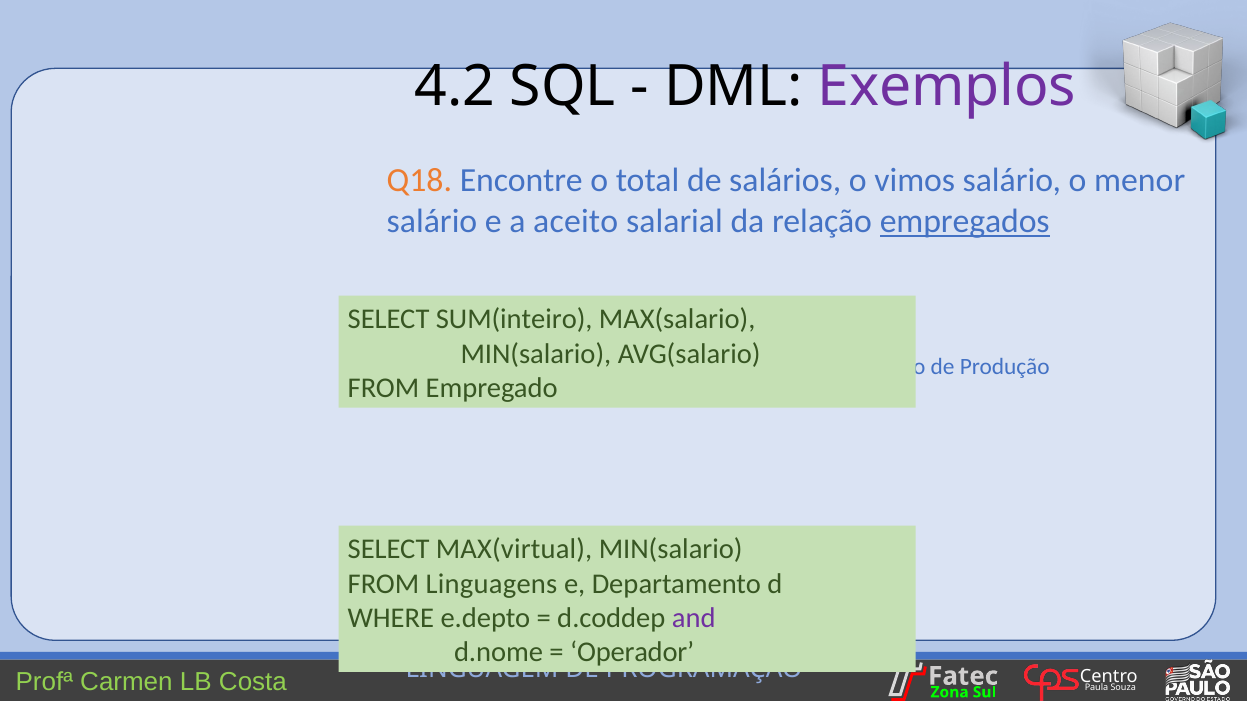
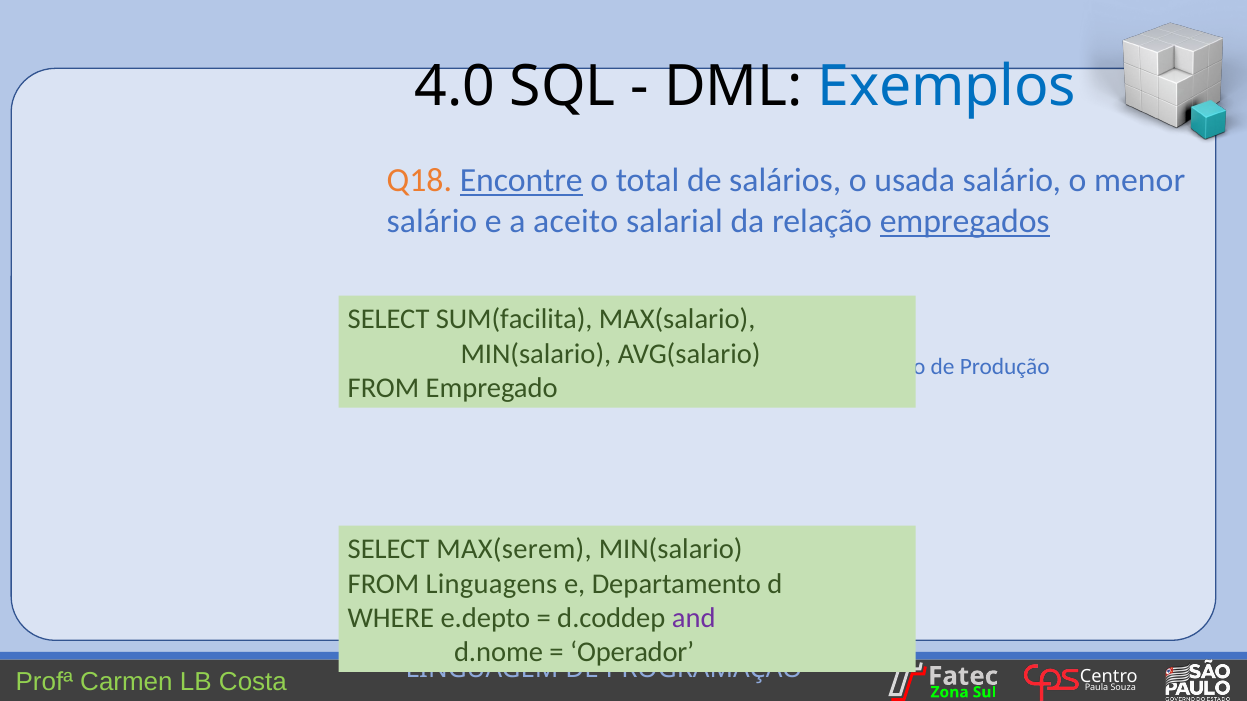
4.2: 4.2 -> 4.0
Exemplos colour: purple -> blue
Encontre at (521, 181) underline: none -> present
vimos: vimos -> usada
SUM(inteiro: SUM(inteiro -> SUM(facilita
MAX(virtual: MAX(virtual -> MAX(serem
